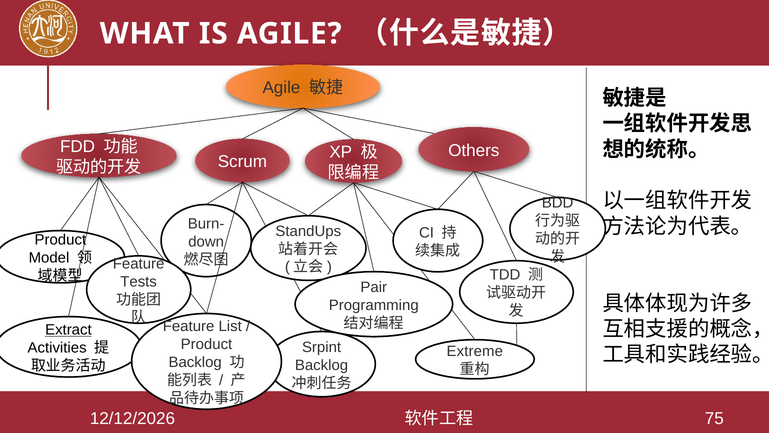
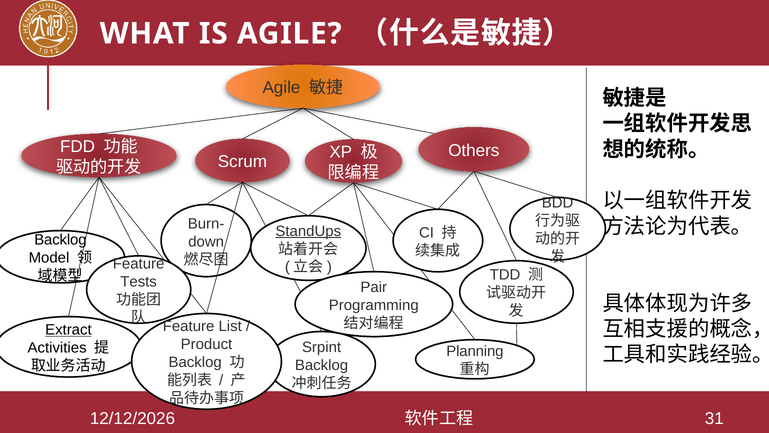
StandUps underline: none -> present
Product at (60, 240): Product -> Backlog
Extreme: Extreme -> Planning
75: 75 -> 31
